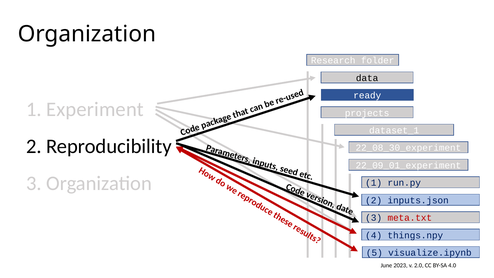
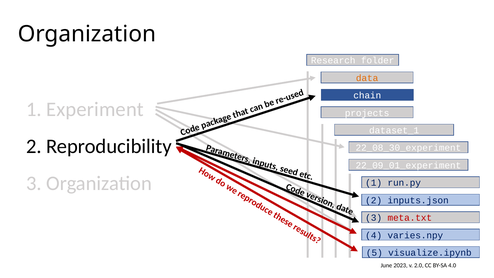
data colour: black -> orange
ready: ready -> chain
things.npy: things.npy -> varies.npy
